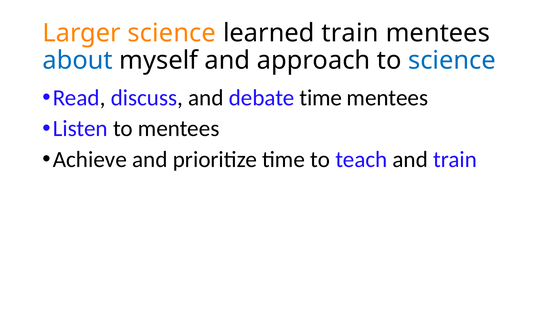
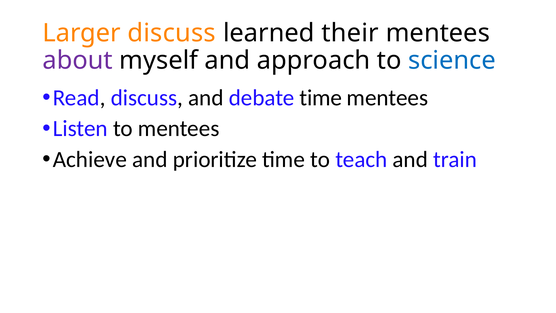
Larger science: science -> discuss
learned train: train -> their
about colour: blue -> purple
